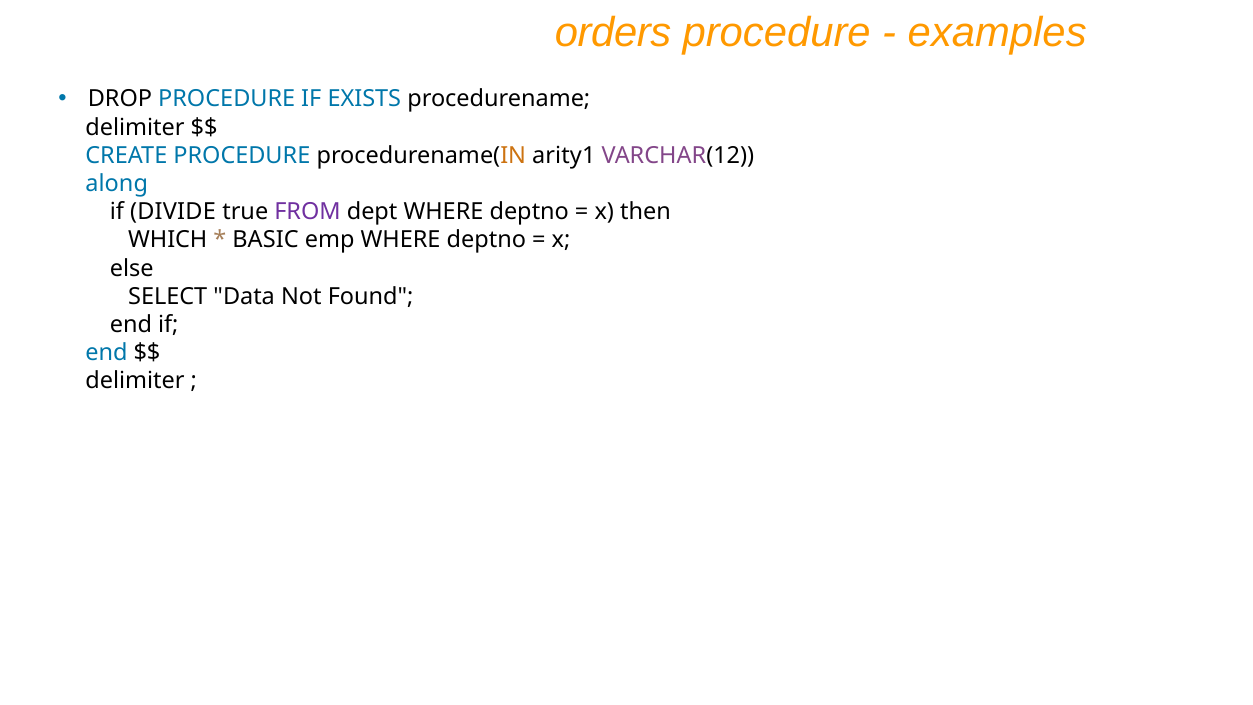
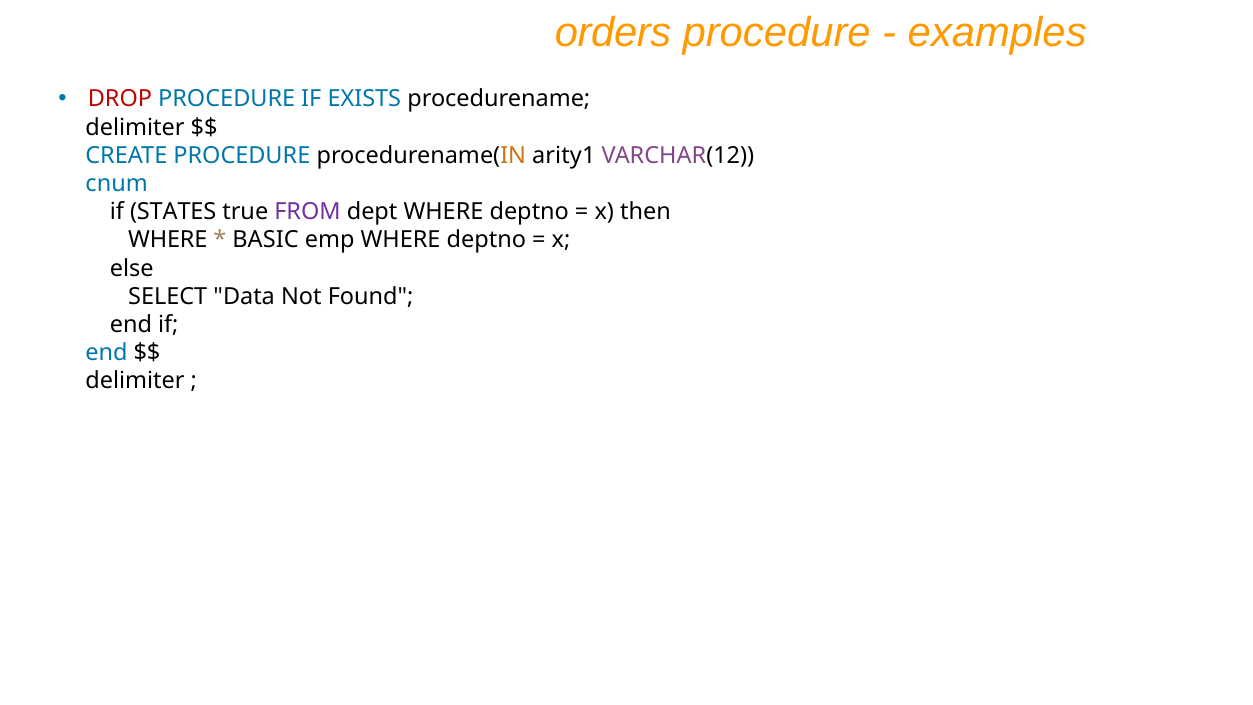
DROP colour: black -> red
along: along -> cnum
DIVIDE: DIVIDE -> STATES
WHICH at (168, 240): WHICH -> WHERE
